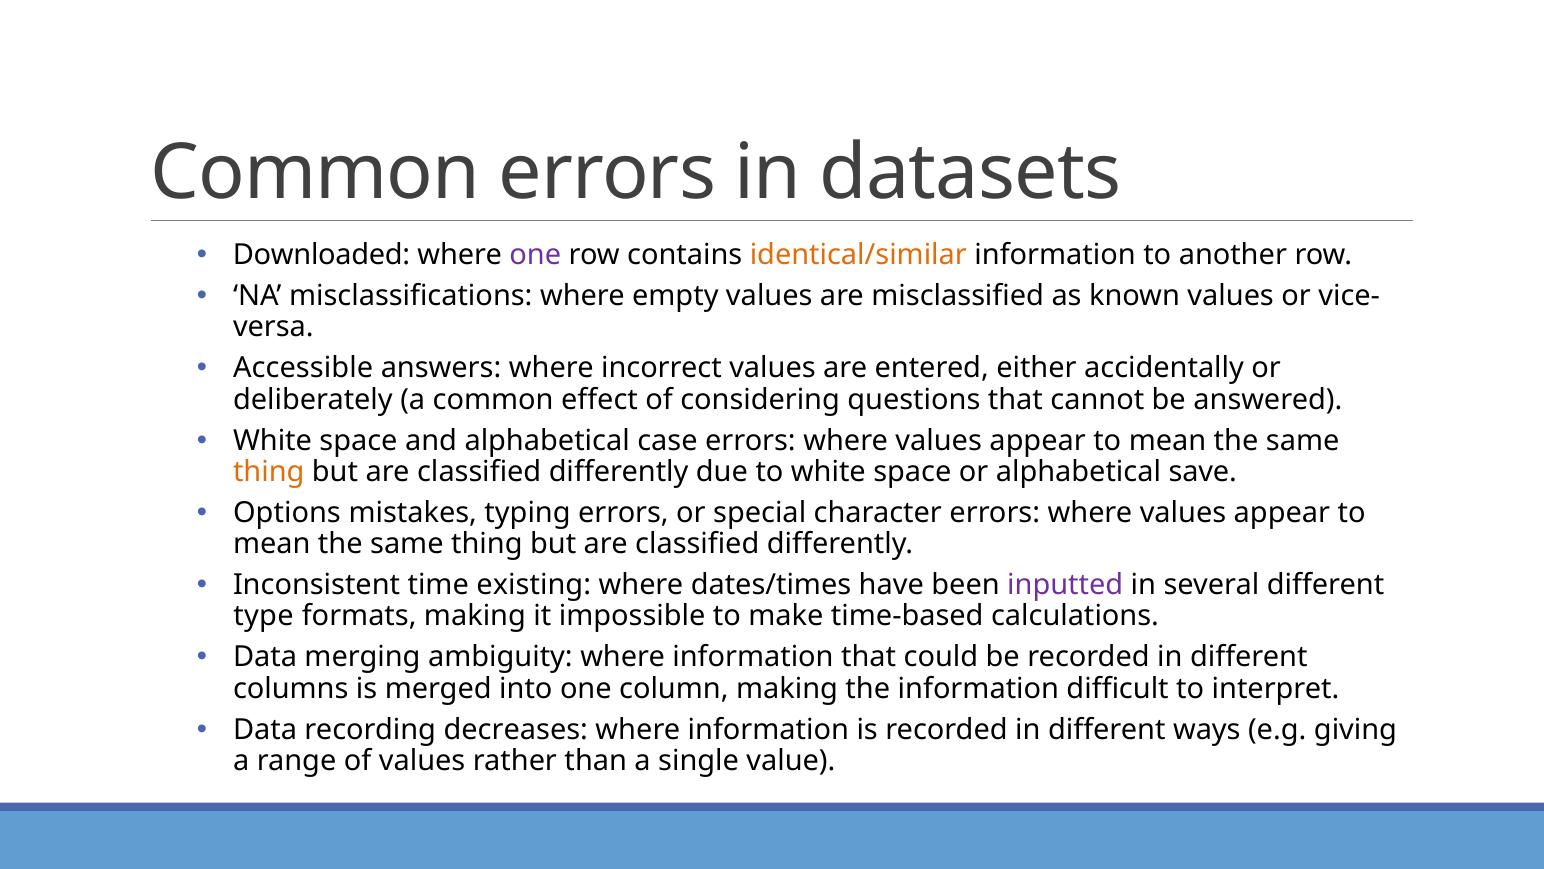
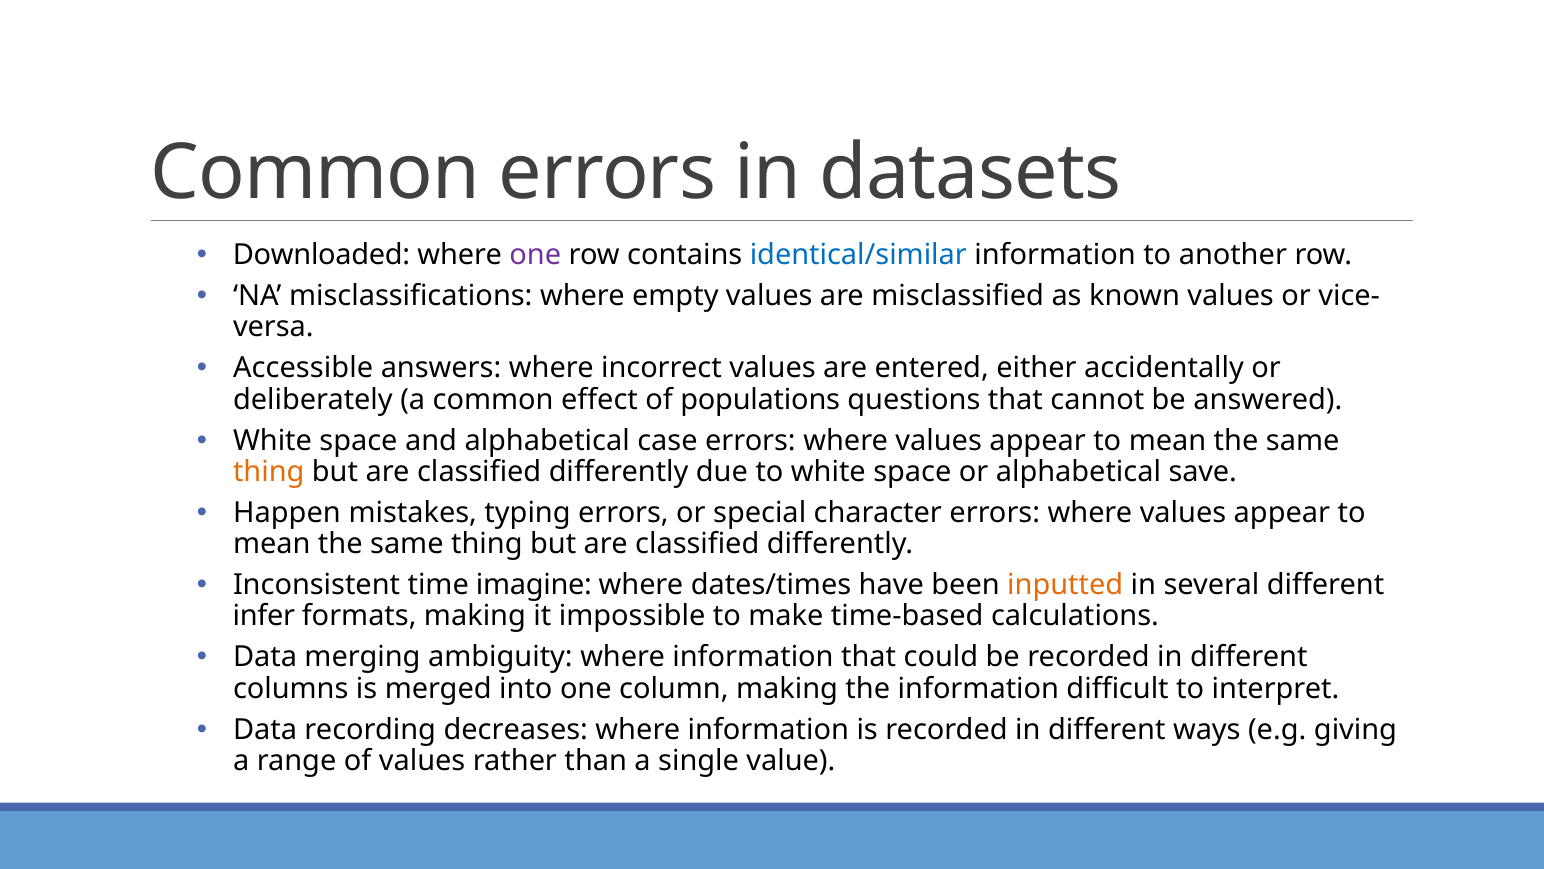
identical/similar colour: orange -> blue
considering: considering -> populations
Options: Options -> Happen
existing: existing -> imagine
inputted colour: purple -> orange
type: type -> infer
